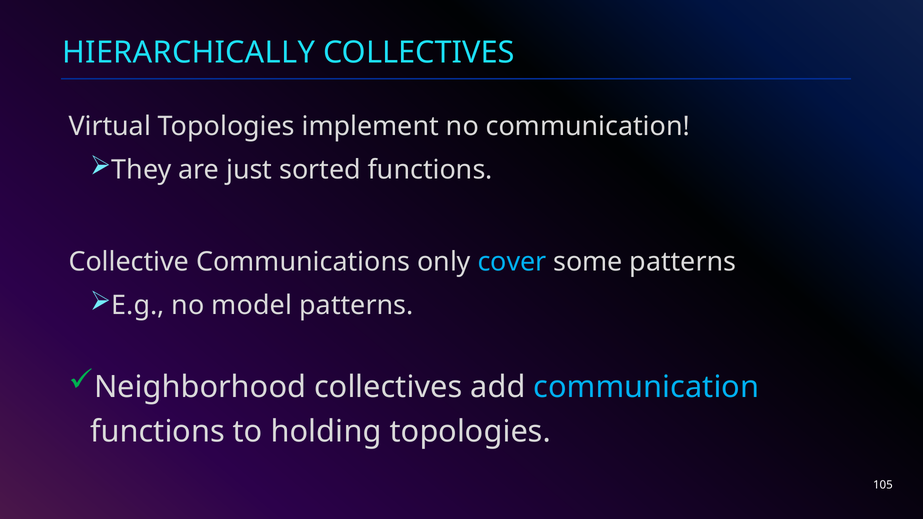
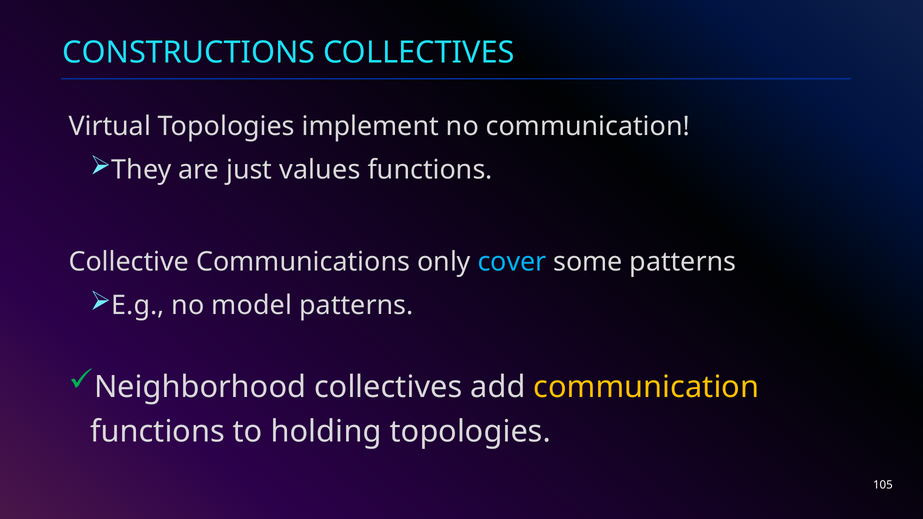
HIERARCHICALLY: HIERARCHICALLY -> CONSTRUCTIONS
sorted: sorted -> values
communication at (646, 387) colour: light blue -> yellow
